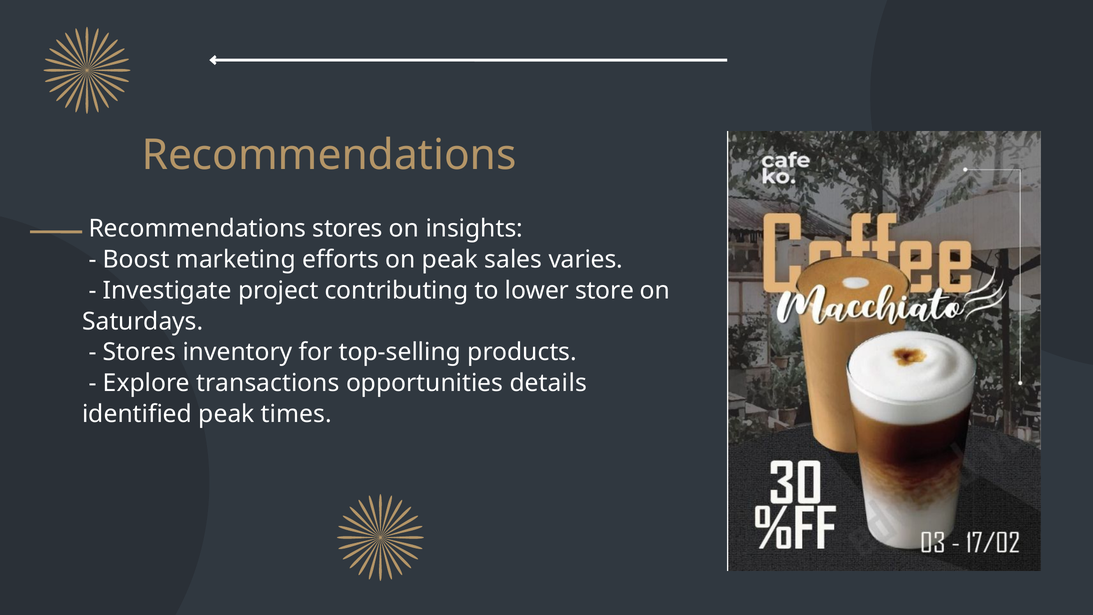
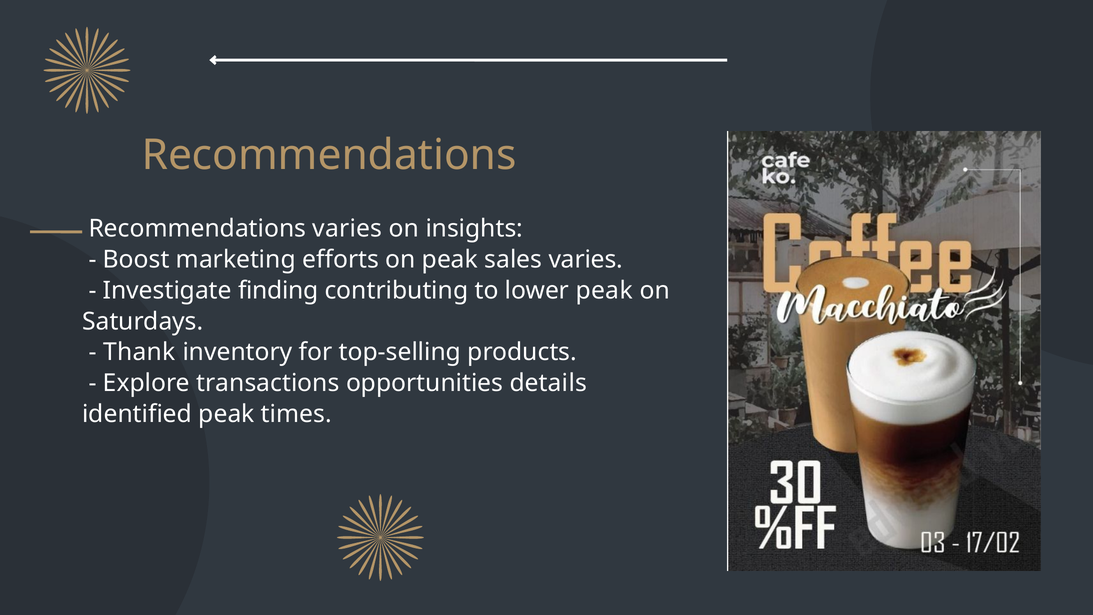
Recommendations stores: stores -> varies
project: project -> finding
lower store: store -> peak
Stores at (140, 352): Stores -> Thank
